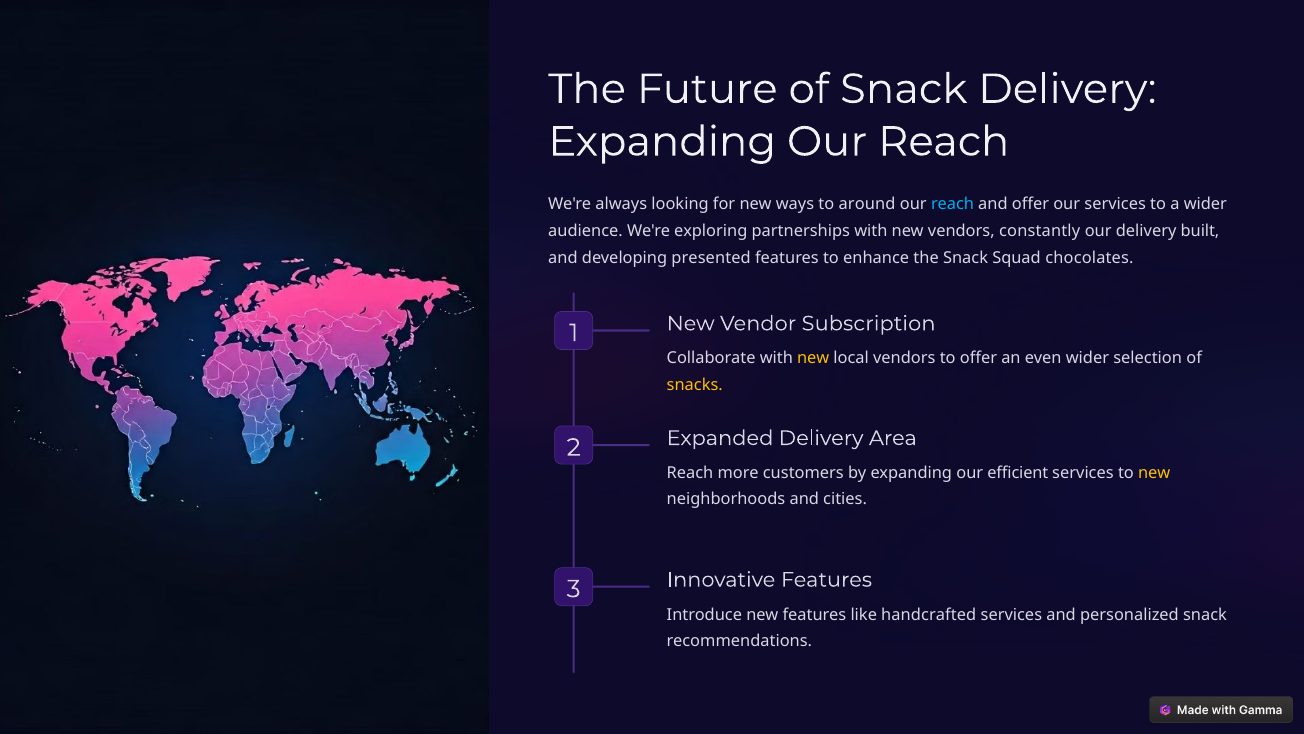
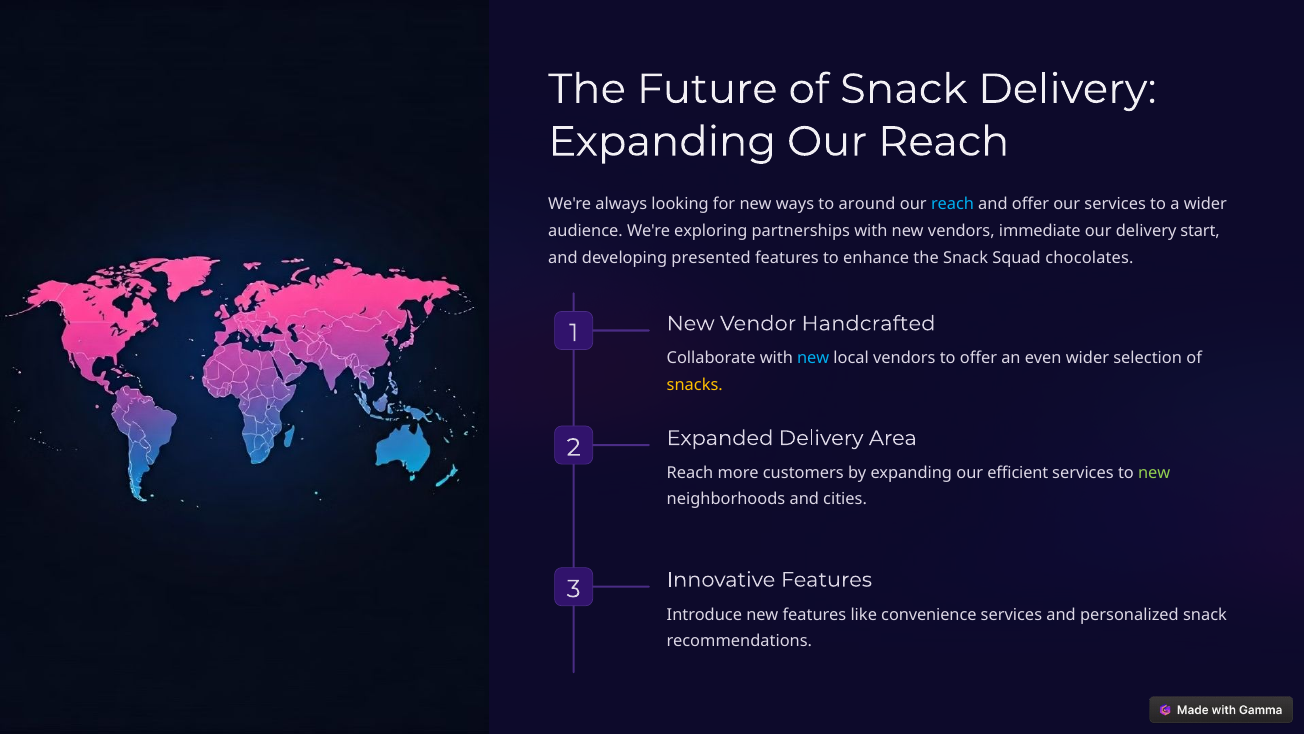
constantly: constantly -> immediate
built: built -> start
Subscription: Subscription -> Handcrafted
new at (813, 358) colour: yellow -> light blue
new at (1154, 473) colour: yellow -> light green
handcrafted: handcrafted -> convenience
